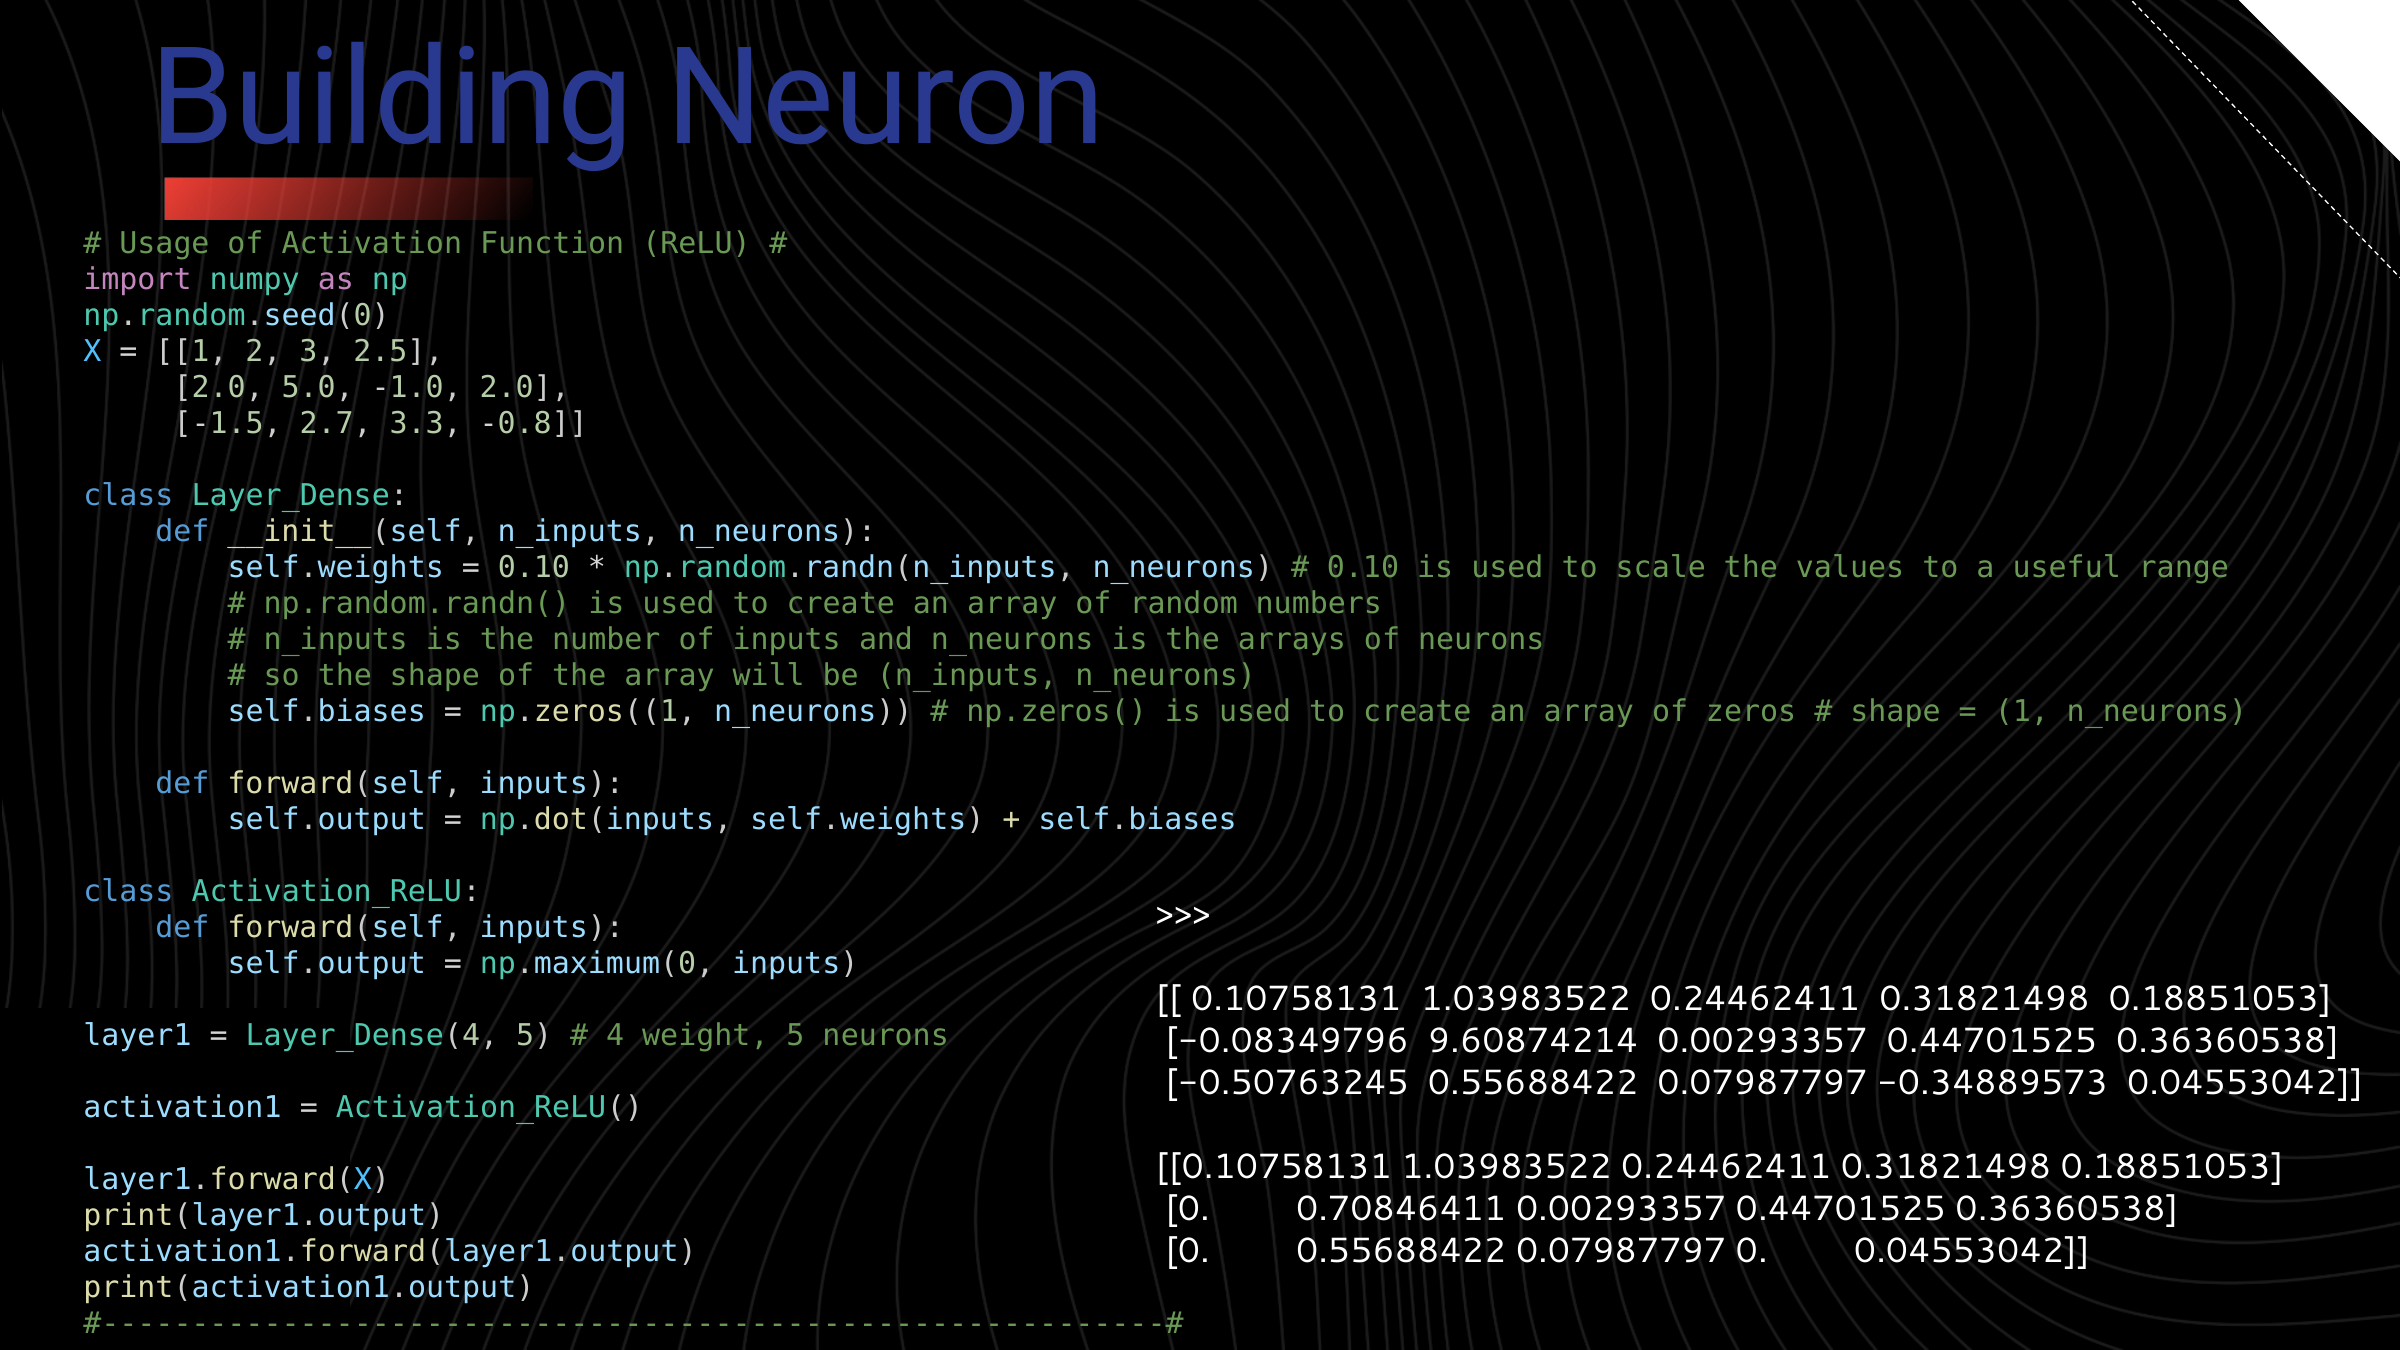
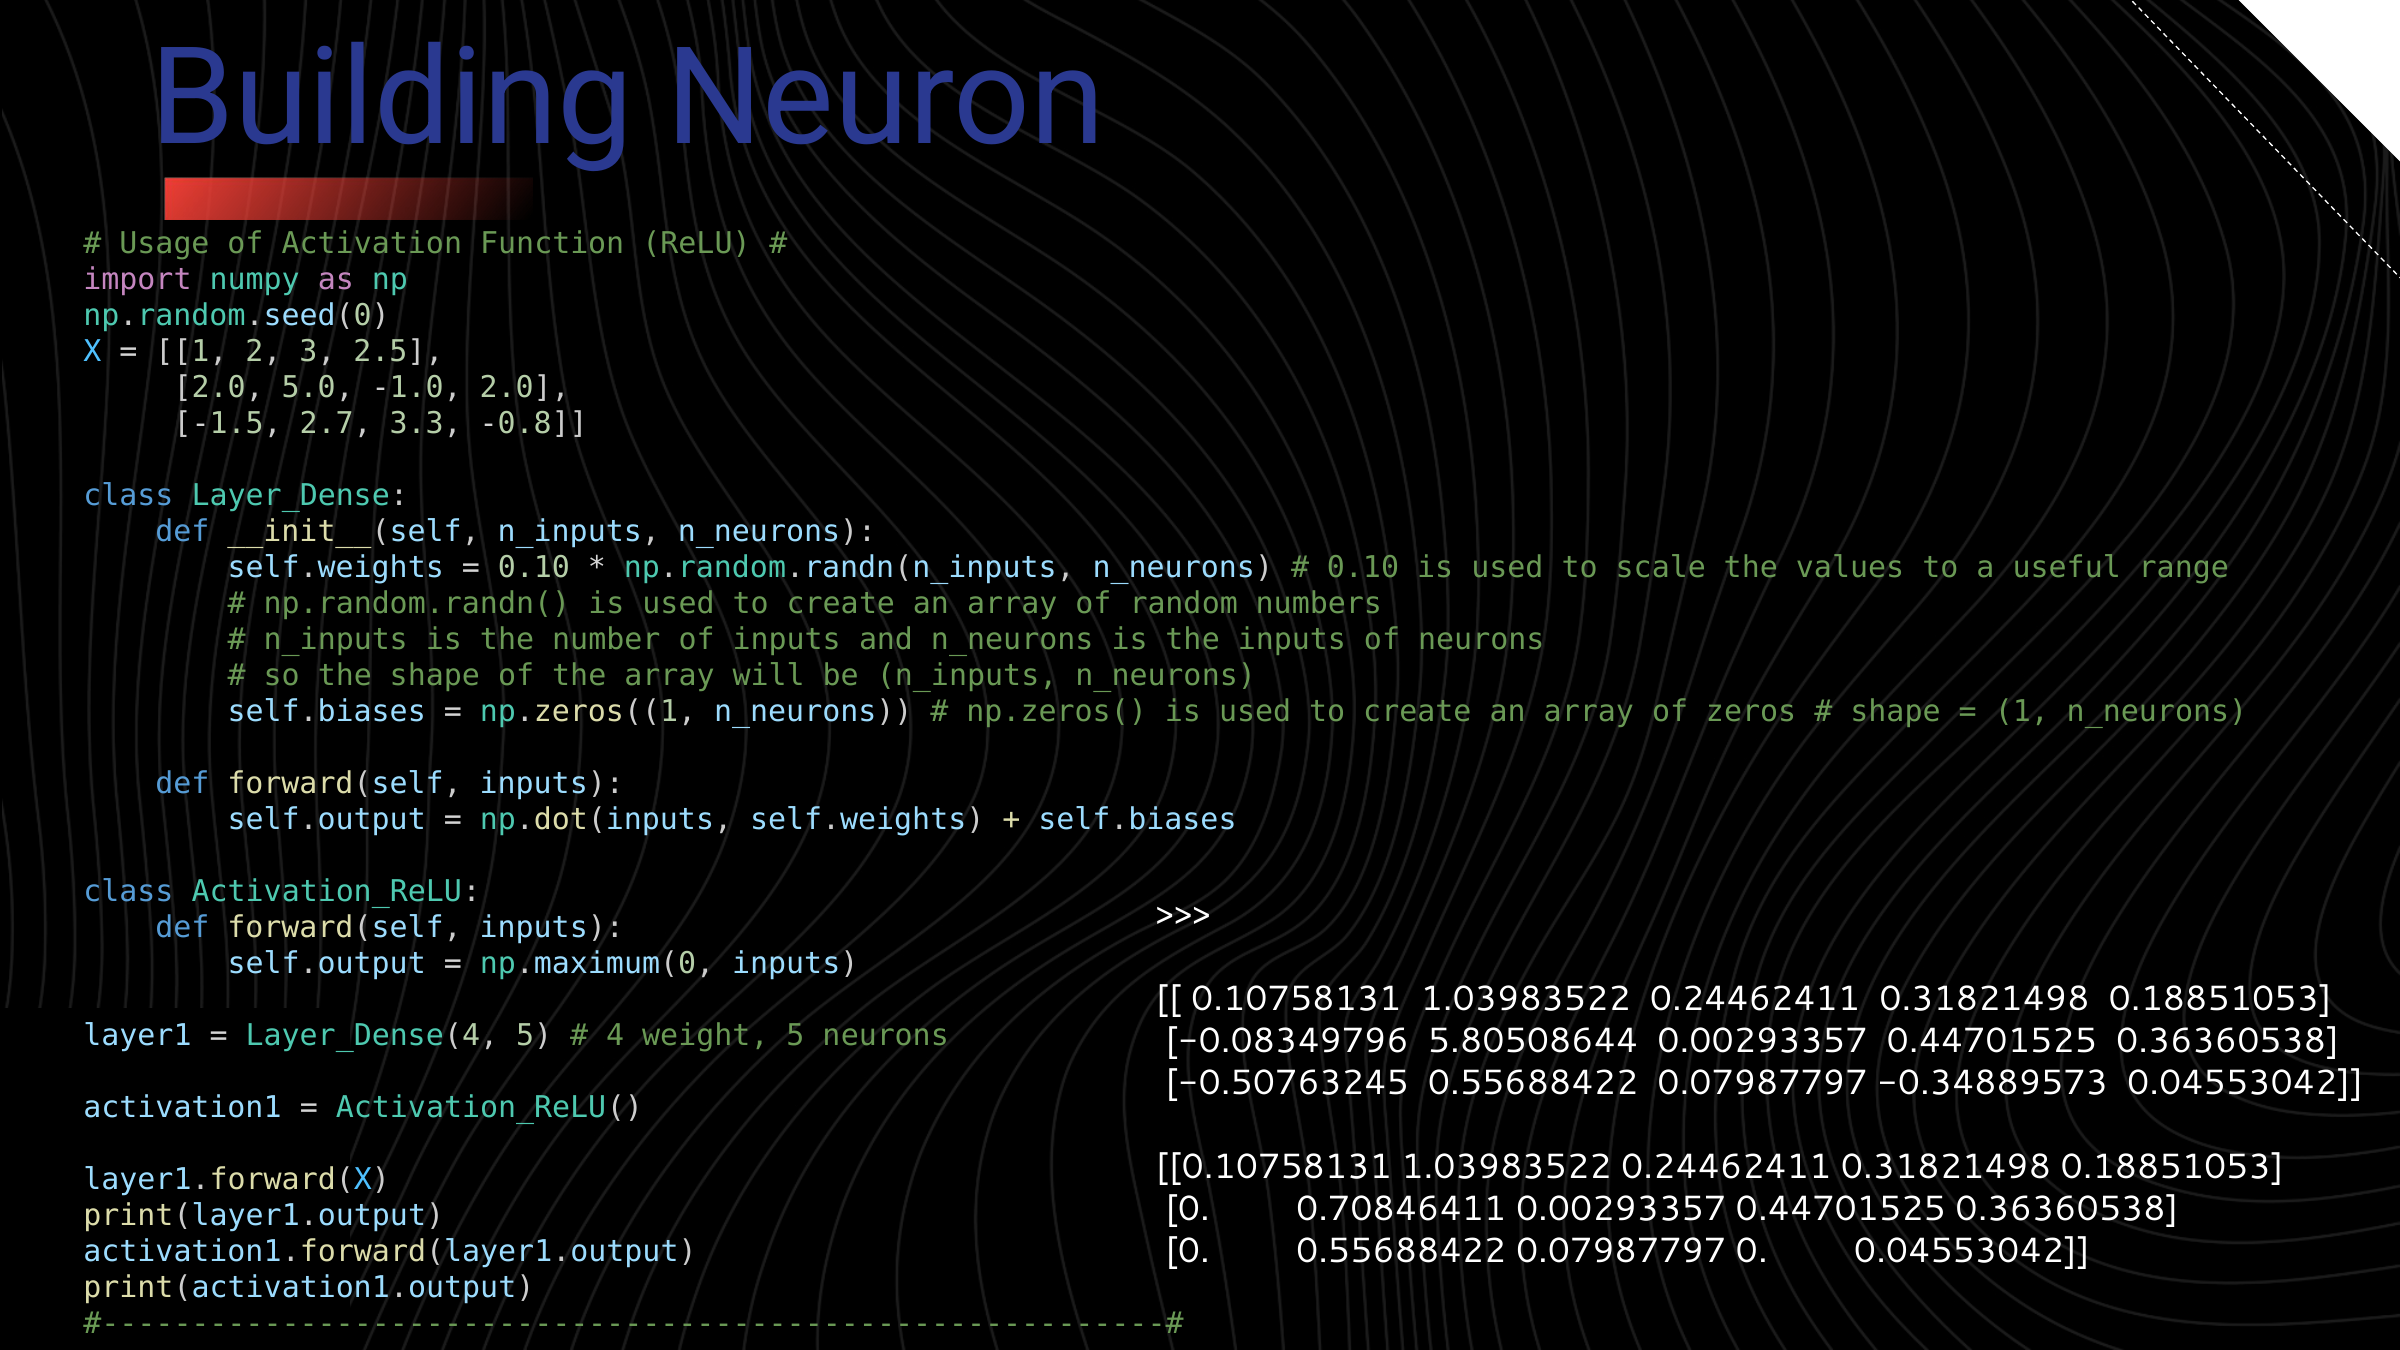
the arrays: arrays -> inputs
9.60874214: 9.60874214 -> 5.80508644
